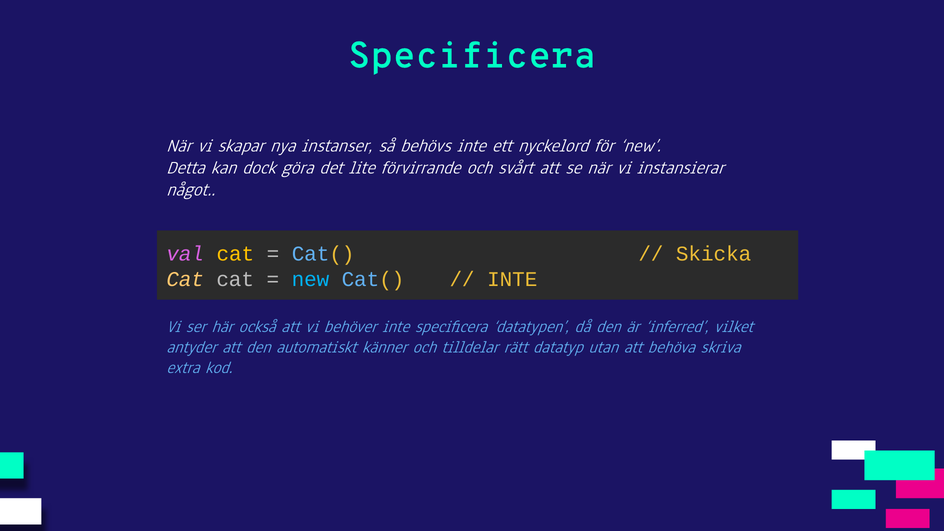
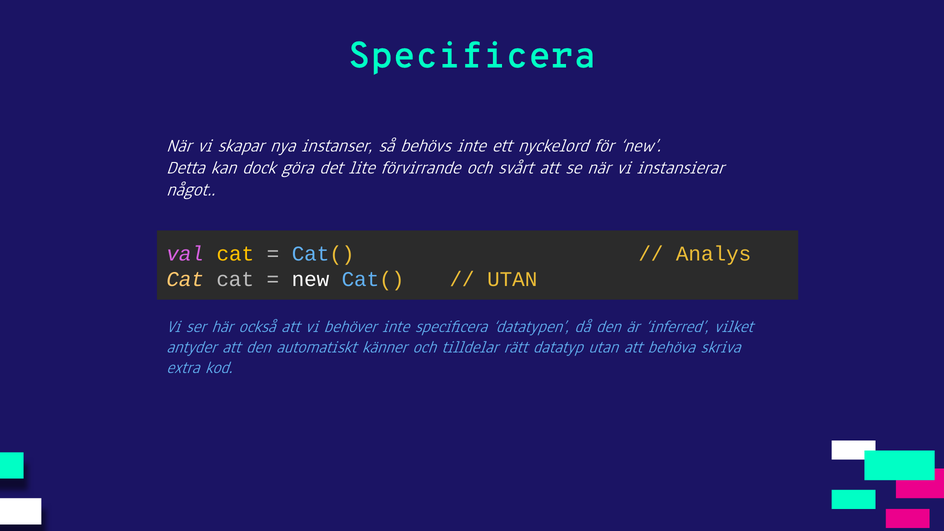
Skicka: Skicka -> Analys
new at (310, 279) colour: light blue -> white
INTE at (512, 279): INTE -> UTAN
